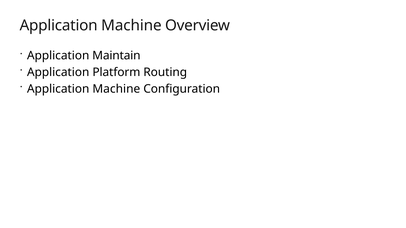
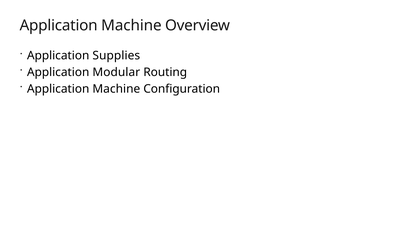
Maintain: Maintain -> Supplies
Platform: Platform -> Modular
